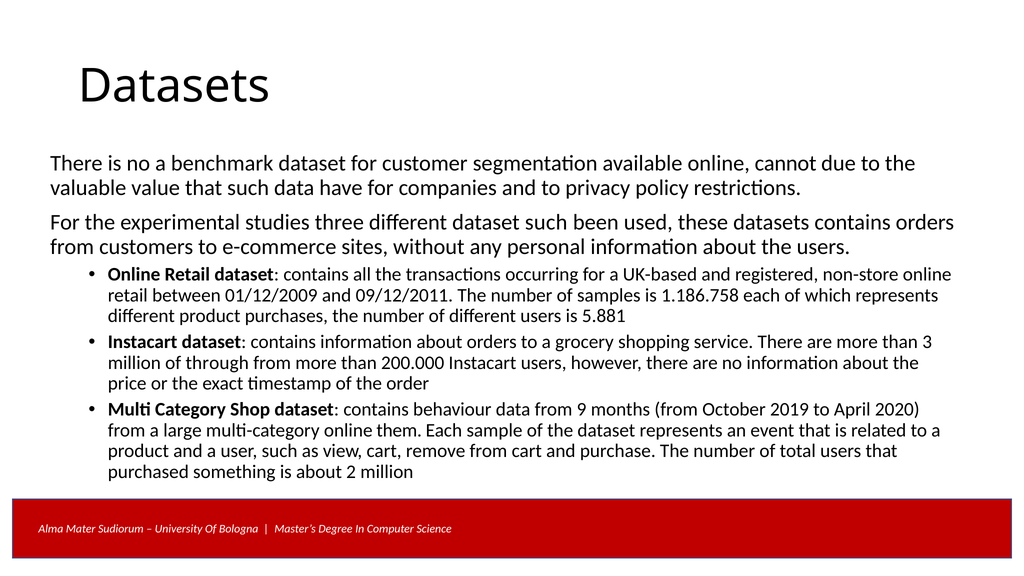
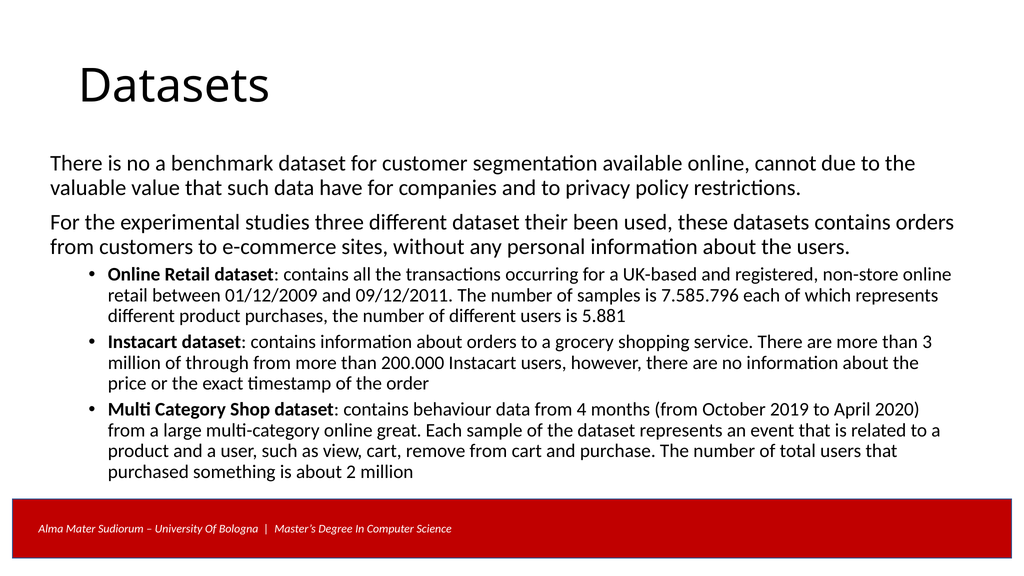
dataset such: such -> their
1.186.758: 1.186.758 -> 7.585.796
9: 9 -> 4
them: them -> great
